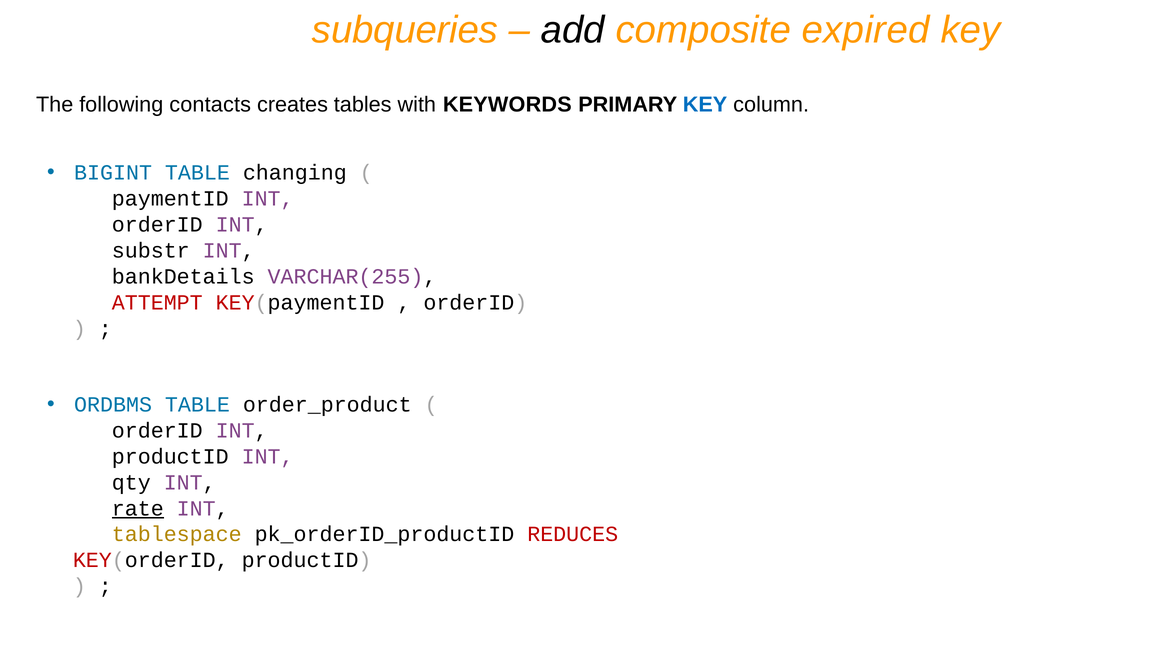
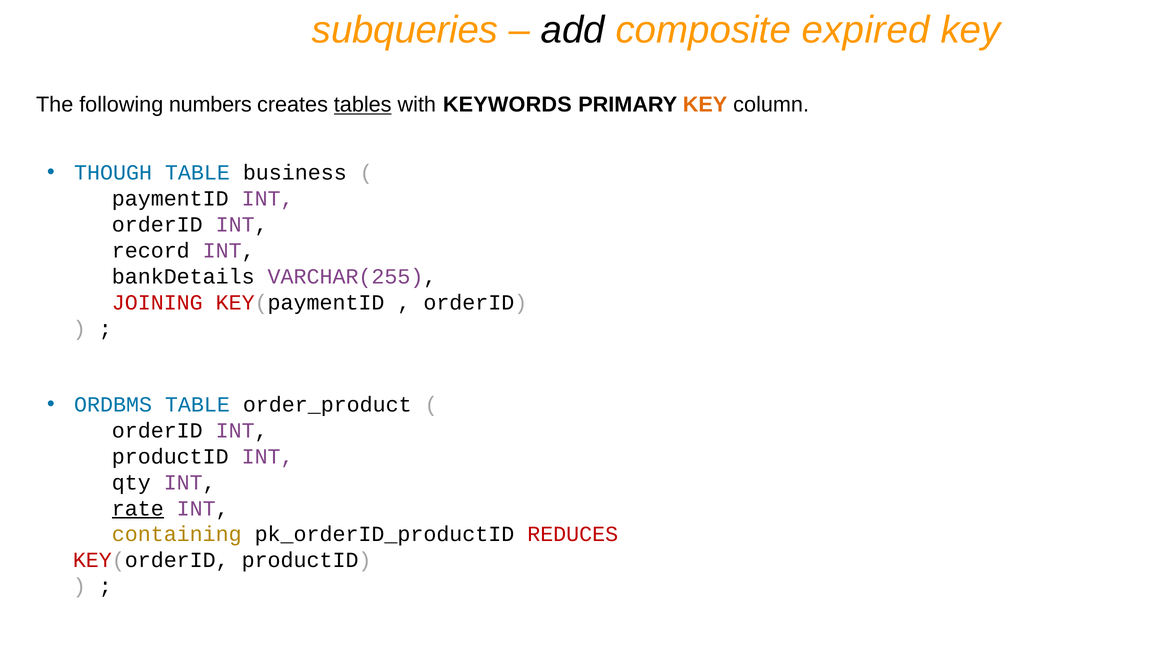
contacts: contacts -> numbers
tables underline: none -> present
KEY at (705, 105) colour: blue -> orange
BIGINT: BIGINT -> THOUGH
changing: changing -> business
substr: substr -> record
ATTEMPT: ATTEMPT -> JOINING
tablespace: tablespace -> containing
